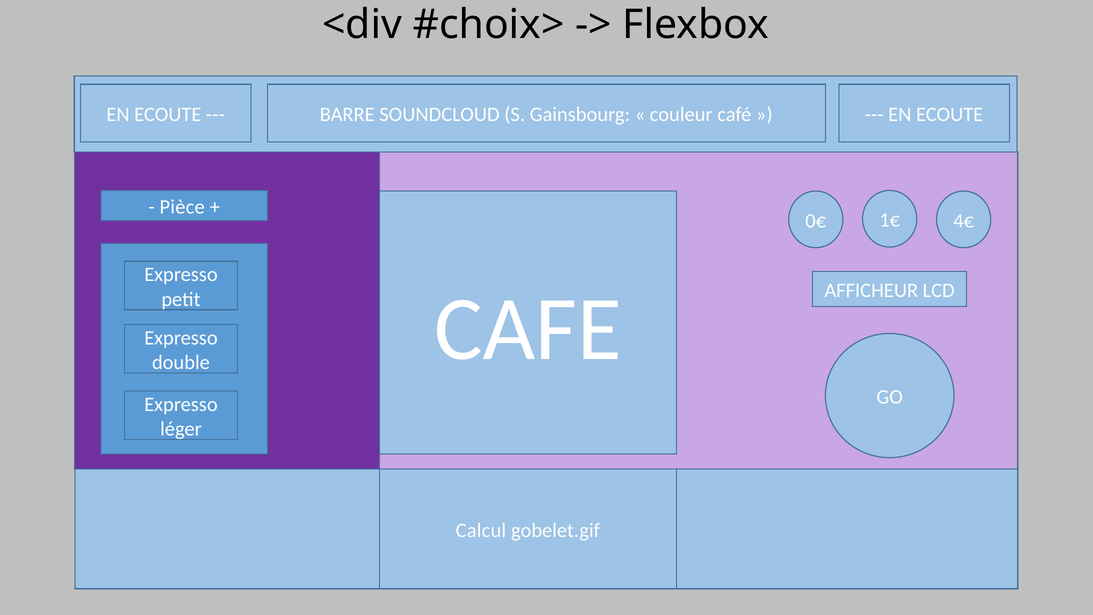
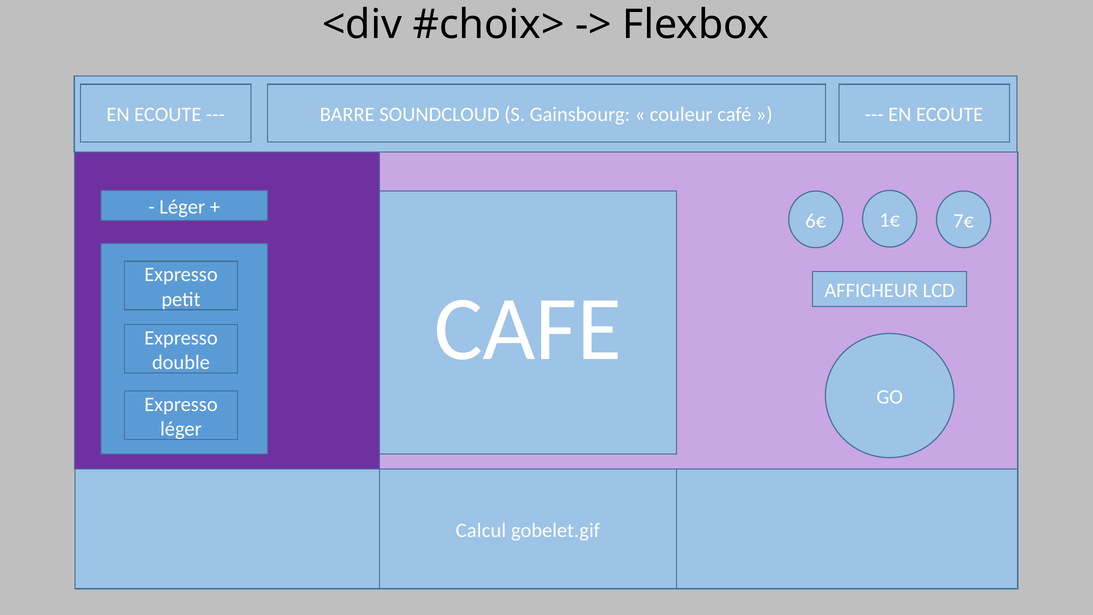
Pièce at (182, 207): Pièce -> Léger
4€: 4€ -> 7€
0€: 0€ -> 6€
